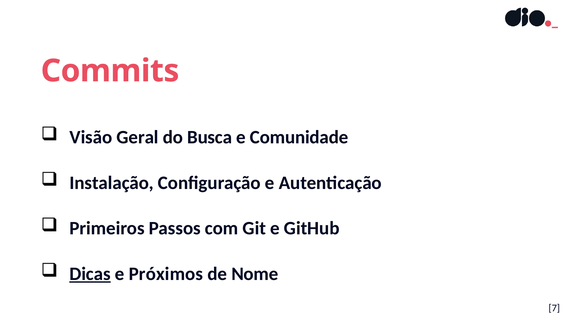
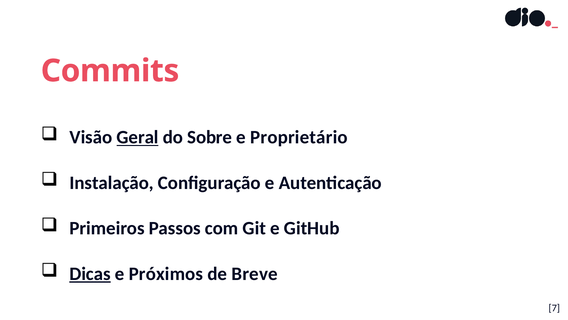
Geral underline: none -> present
Busca: Busca -> Sobre
Comunidade: Comunidade -> Proprietário
Nome: Nome -> Breve
